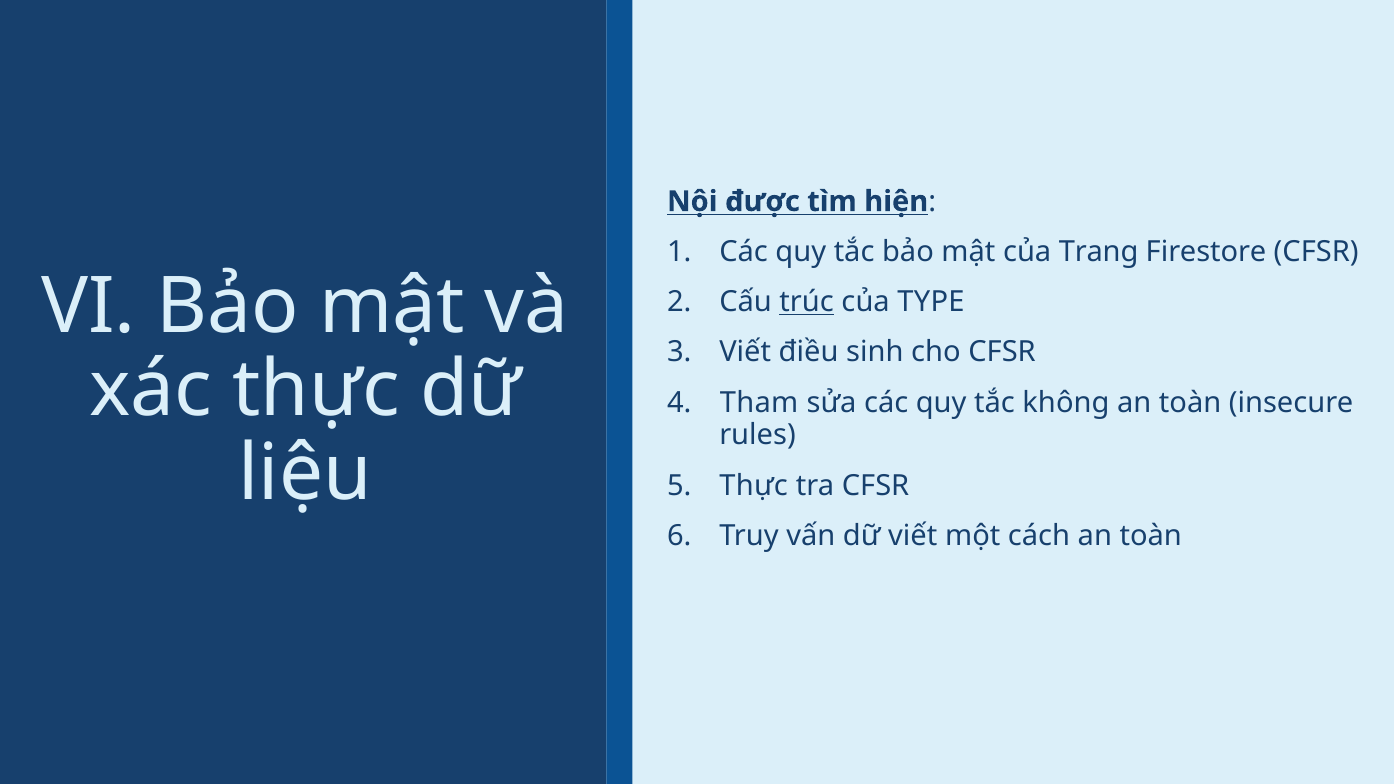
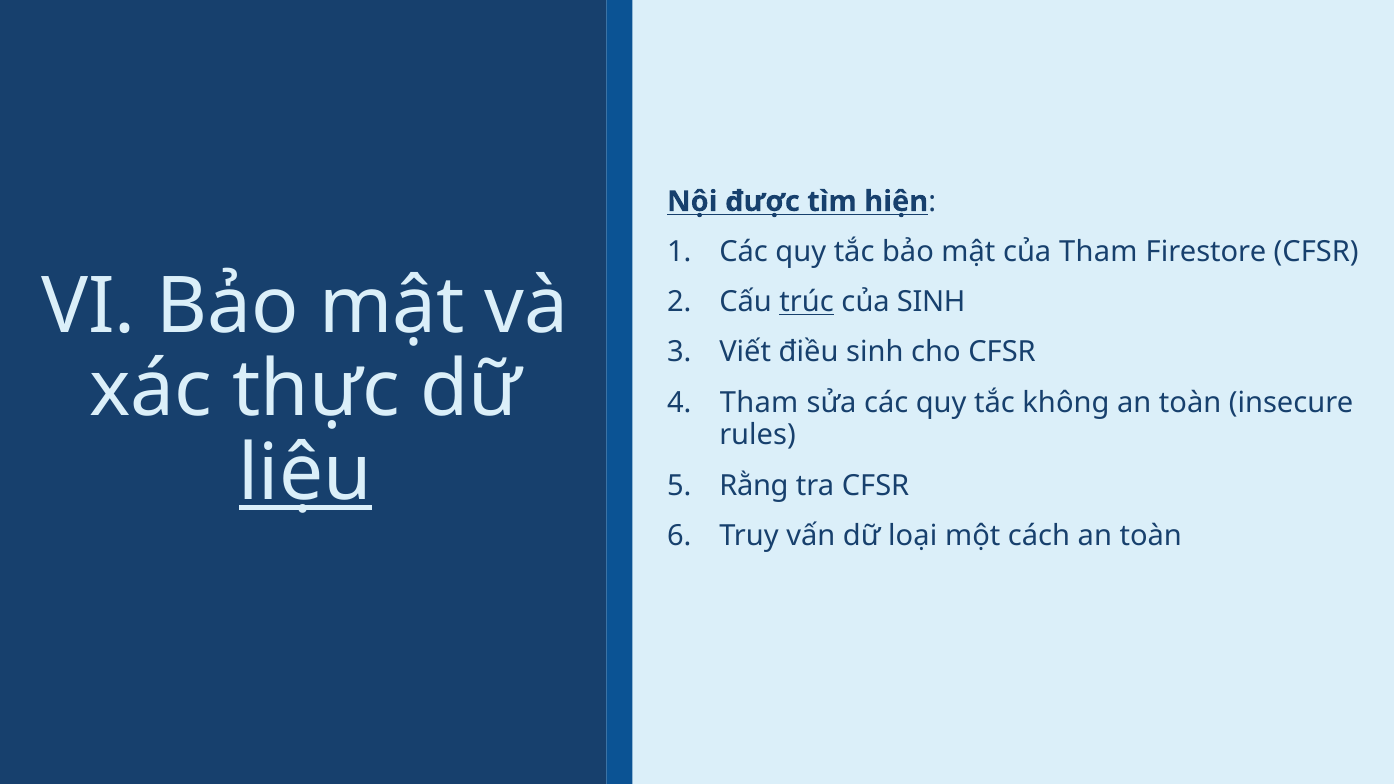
của Trang: Trang -> Tham
của TYPE: TYPE -> SINH
liệu underline: none -> present
Thực at (754, 486): Thực -> Rằng
dữ viết: viết -> loại
